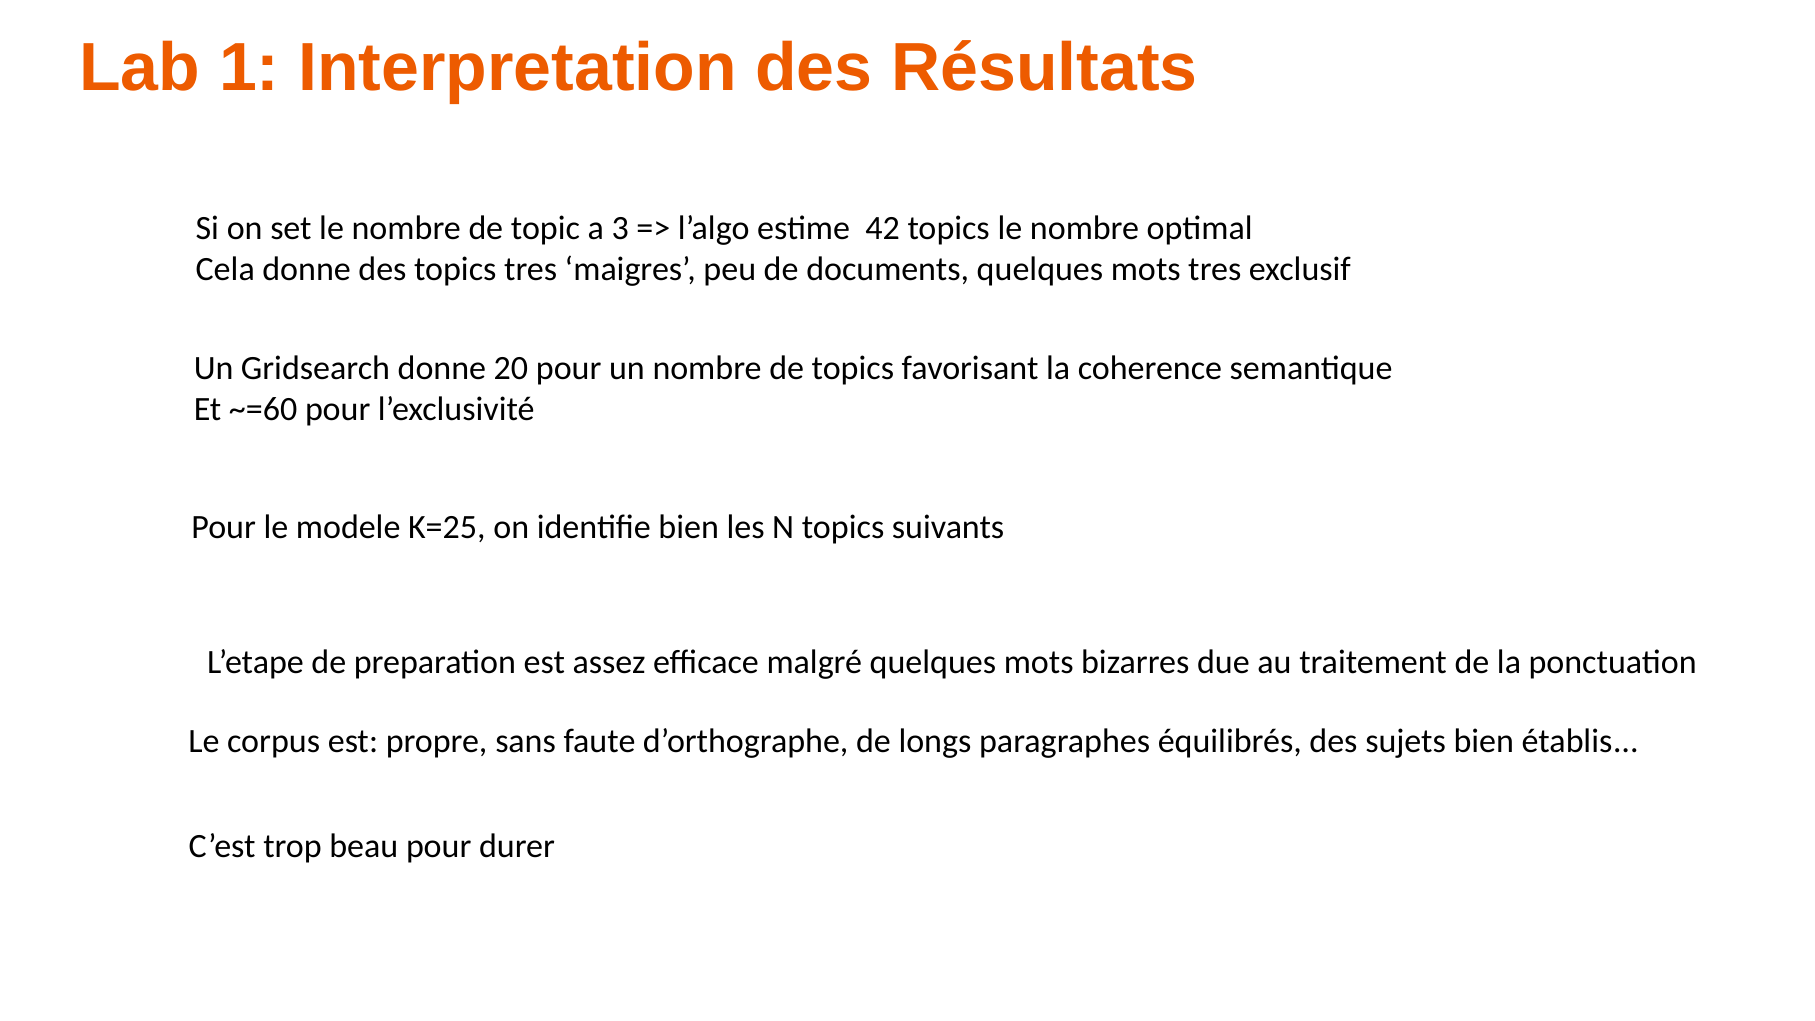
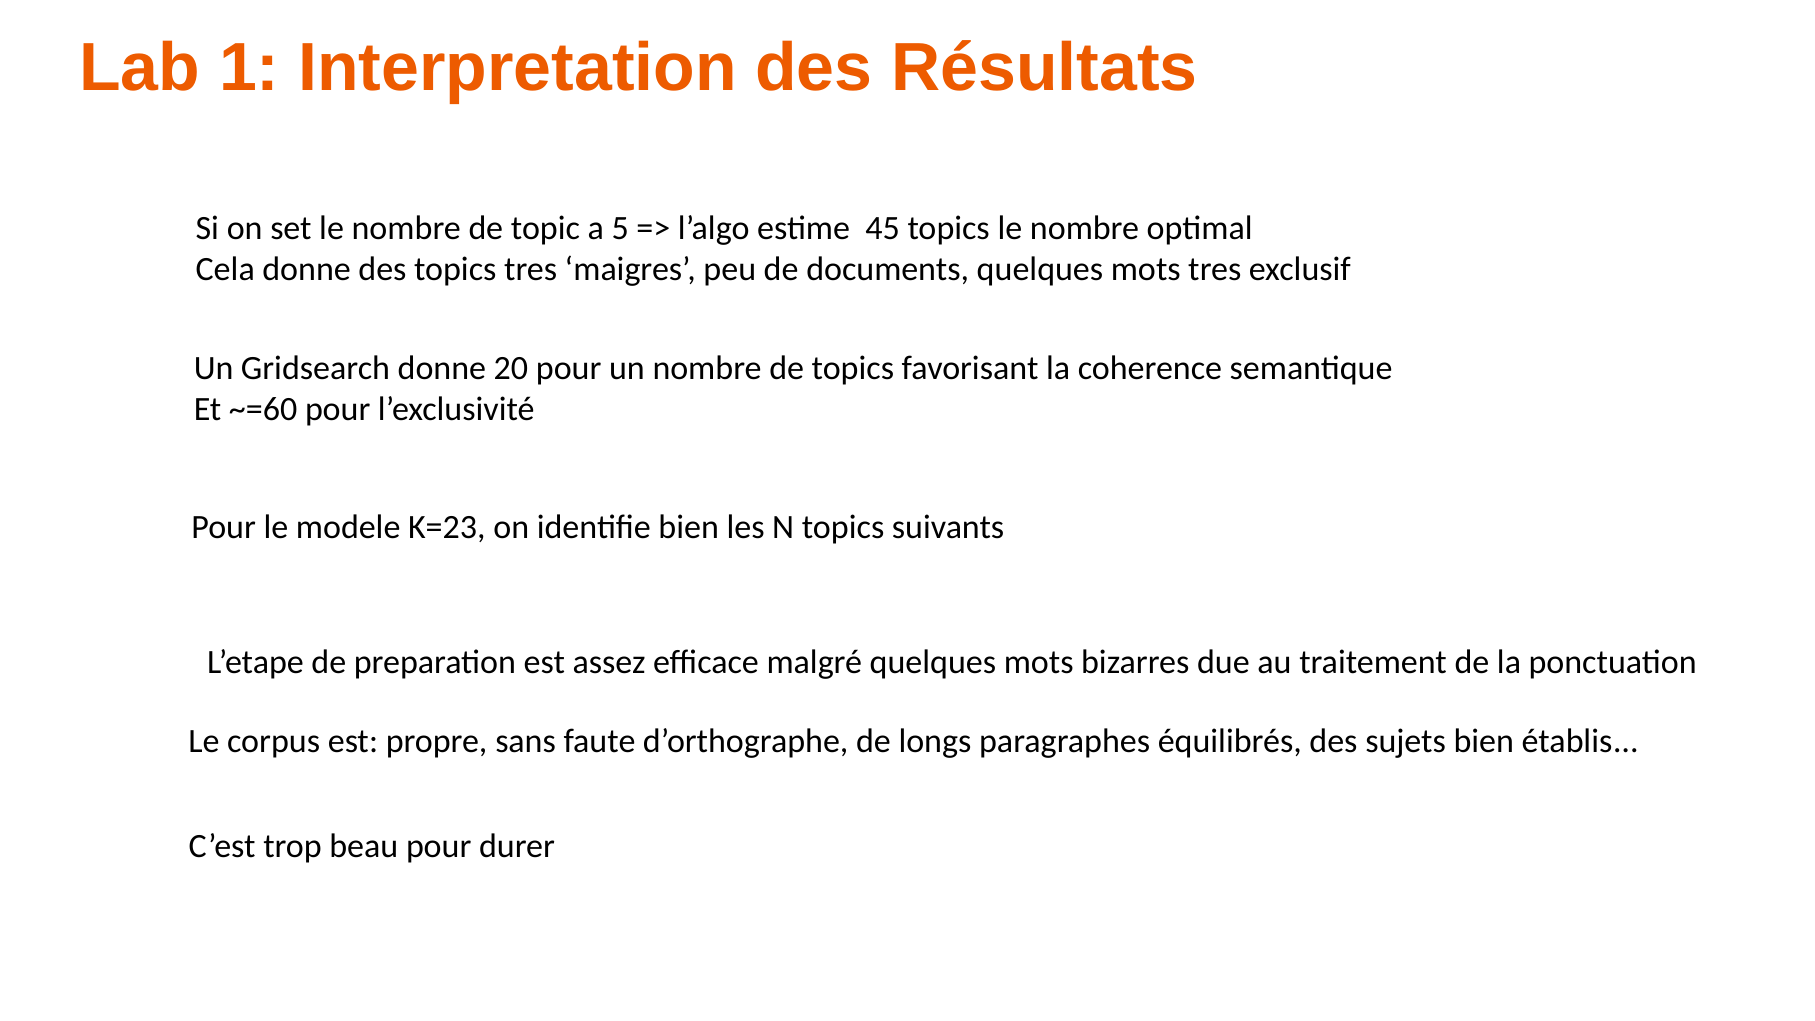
3: 3 -> 5
42: 42 -> 45
K=25: K=25 -> K=23
